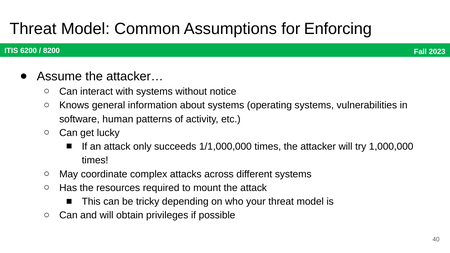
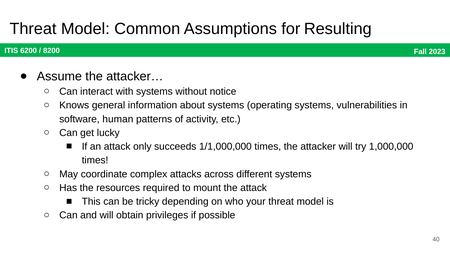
Enforcing: Enforcing -> Resulting
